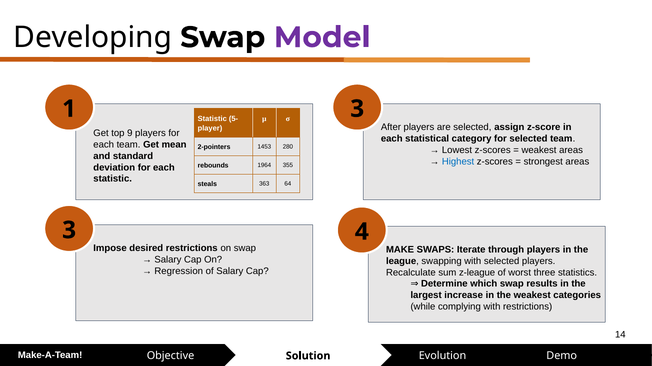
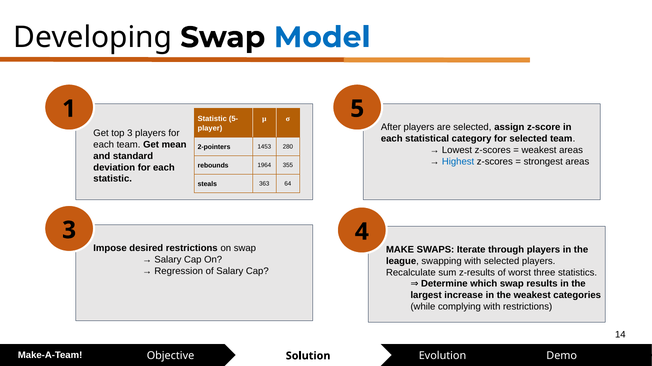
Model colour: purple -> blue
1 3: 3 -> 5
top 9: 9 -> 3
z-league: z-league -> z-results
